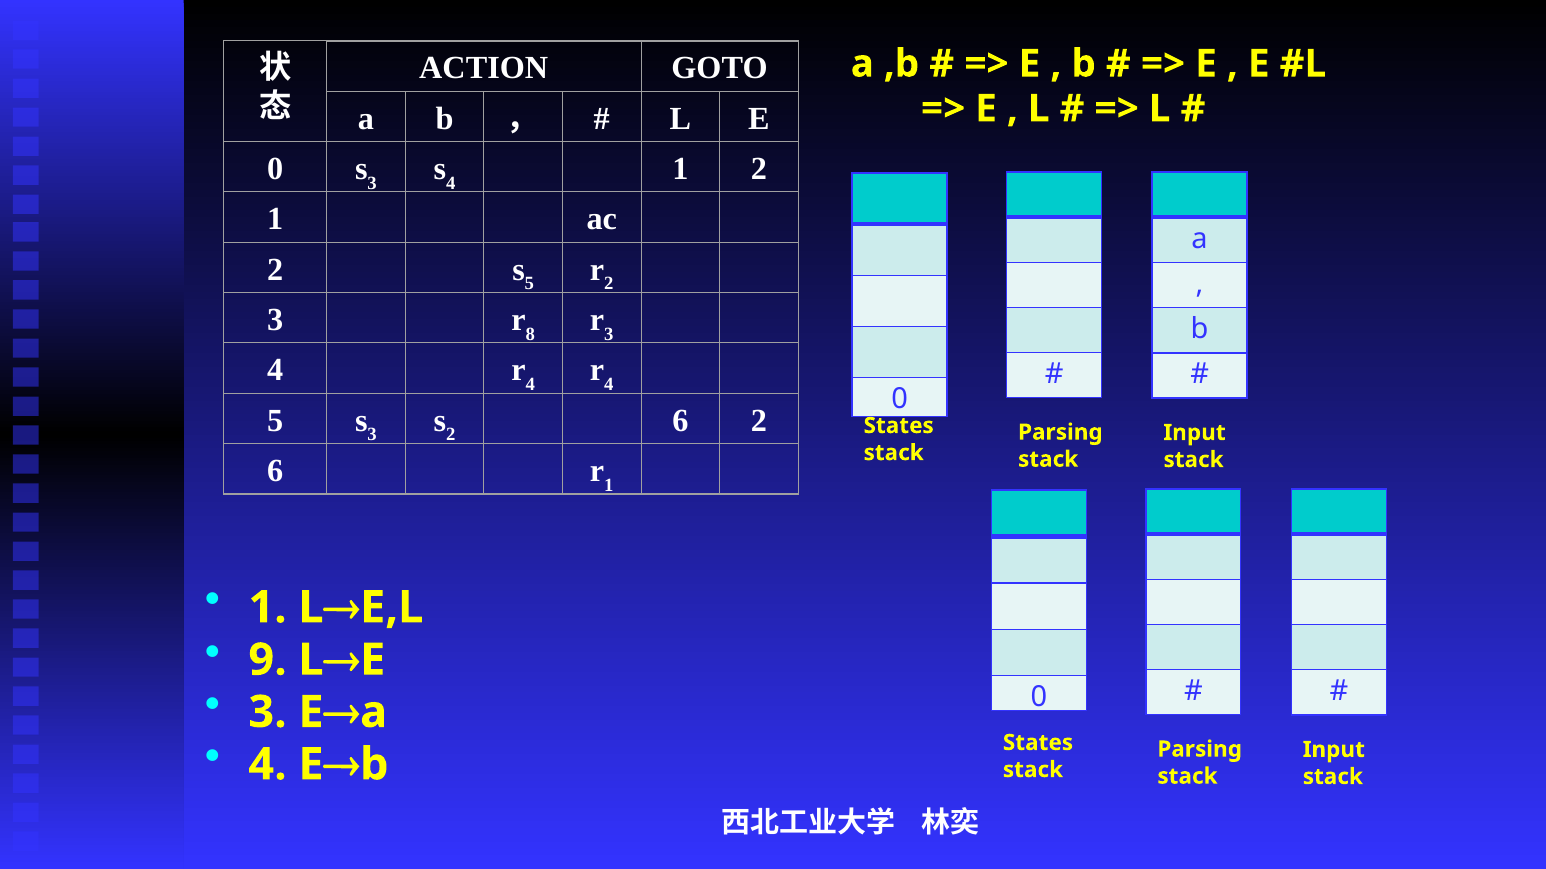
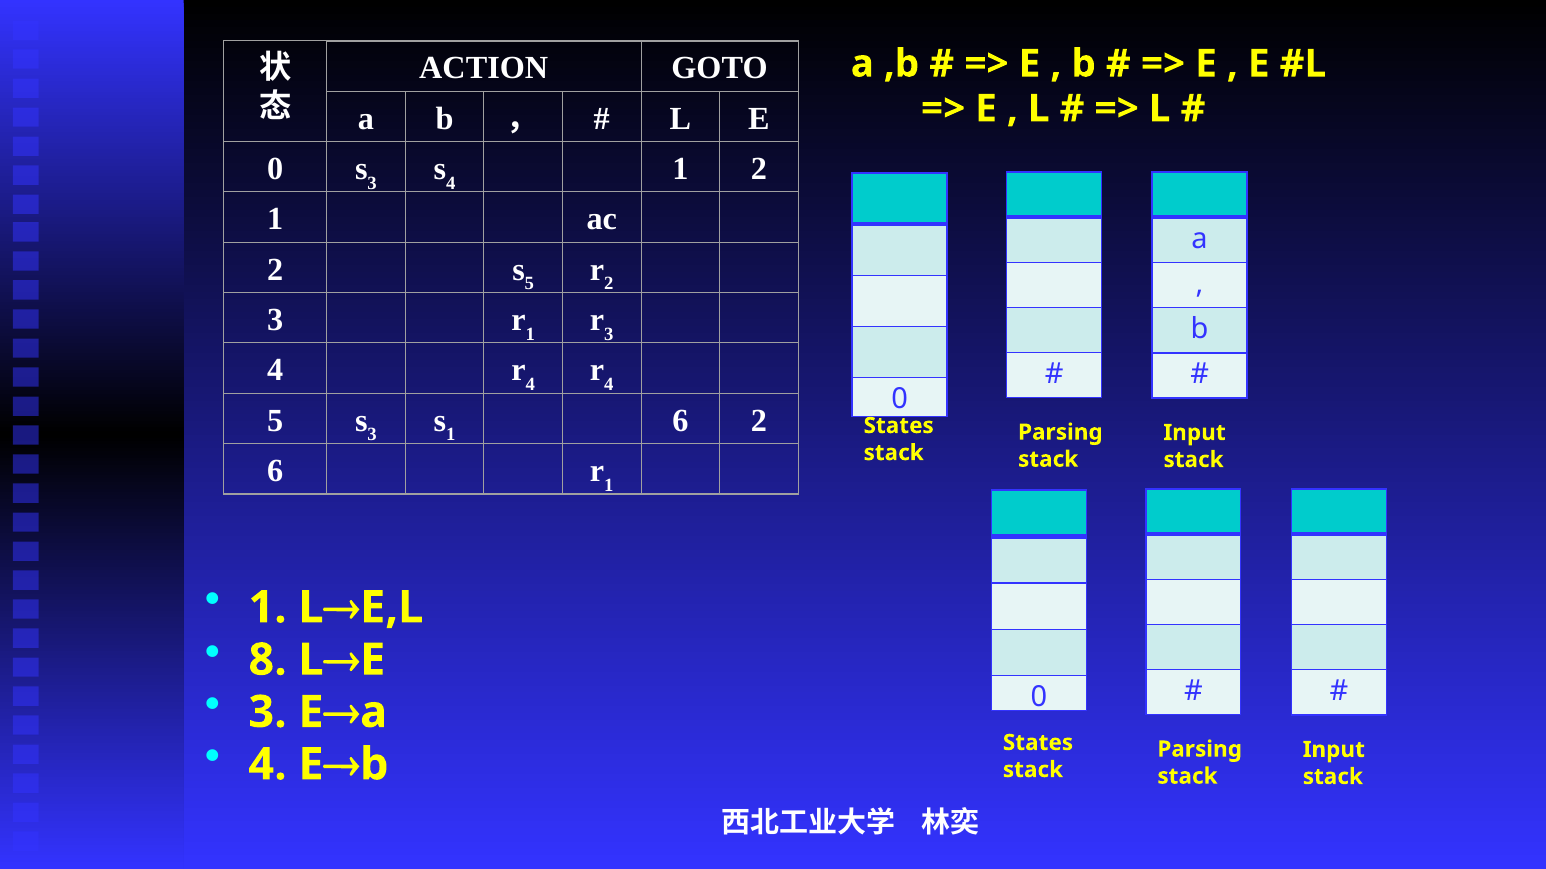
8 at (530, 334): 8 -> 1
2 at (451, 435): 2 -> 1
9: 9 -> 8
